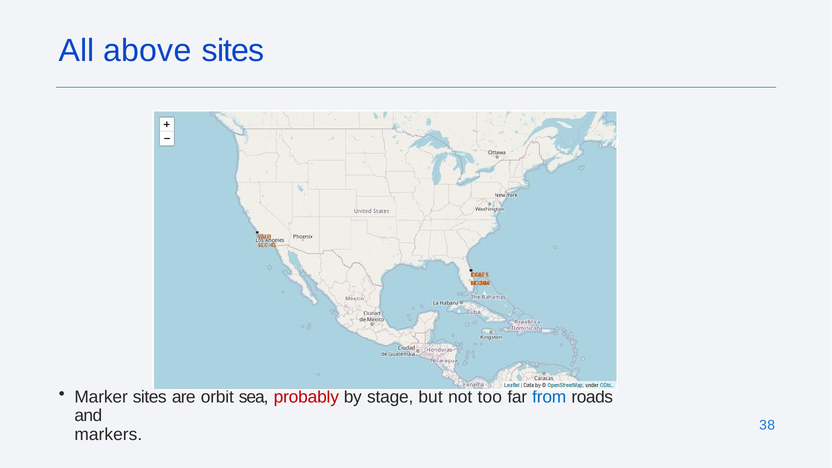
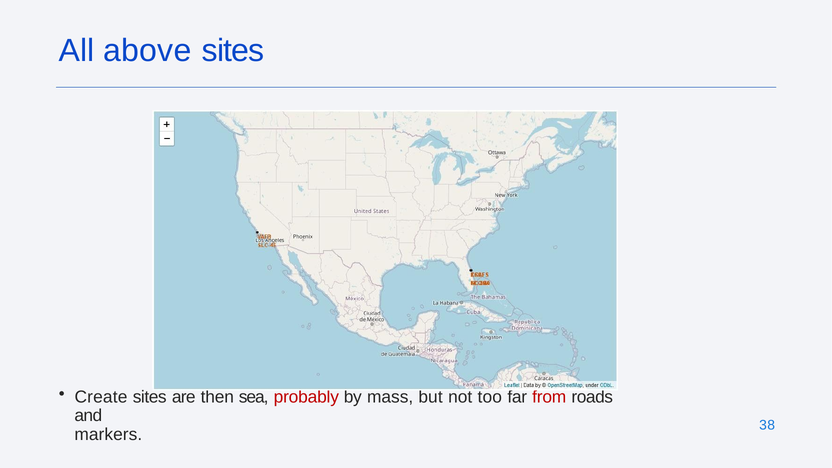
Marker: Marker -> Create
orbit: orbit -> then
stage: stage -> mass
from colour: blue -> red
